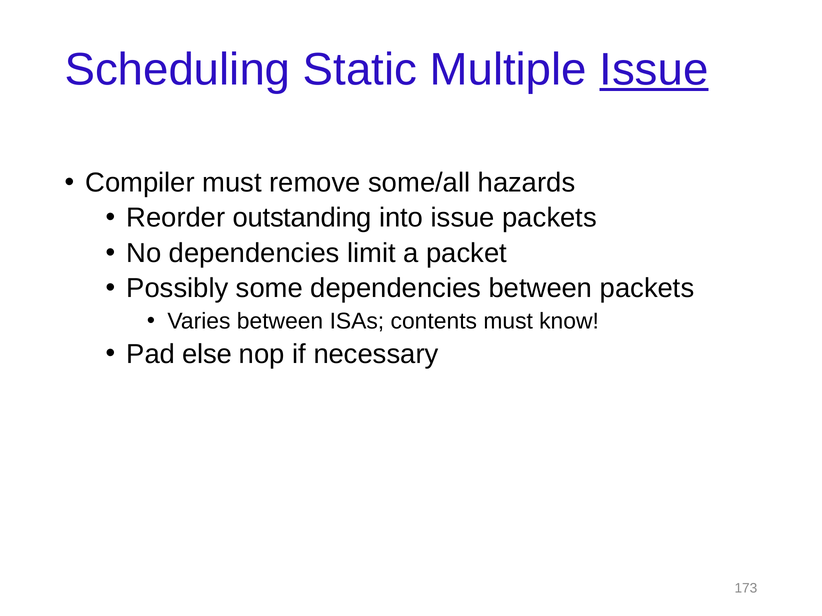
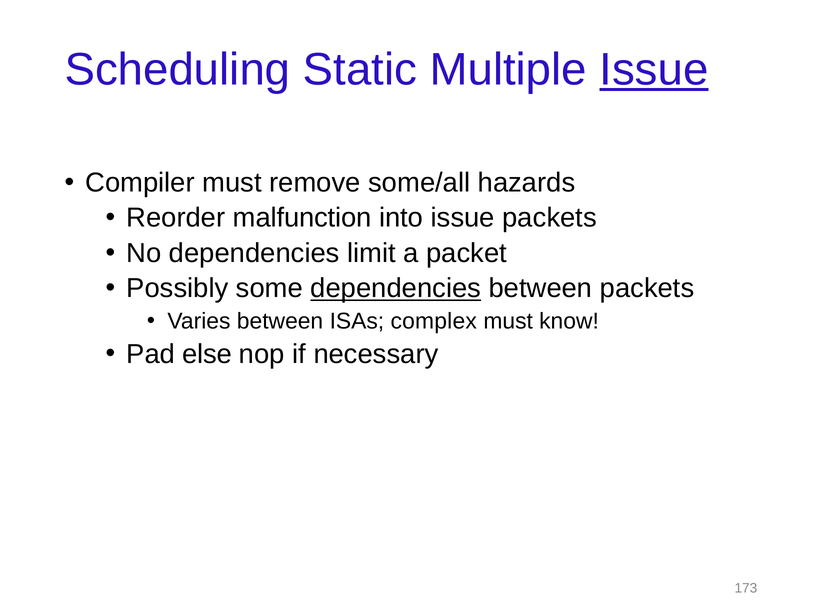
outstanding: outstanding -> malfunction
dependencies at (396, 289) underline: none -> present
contents: contents -> complex
